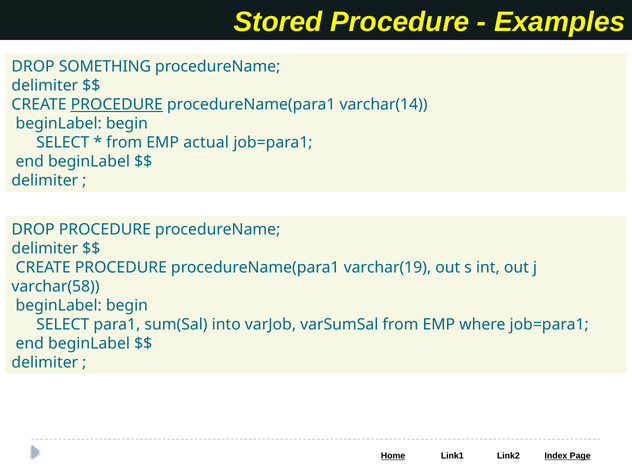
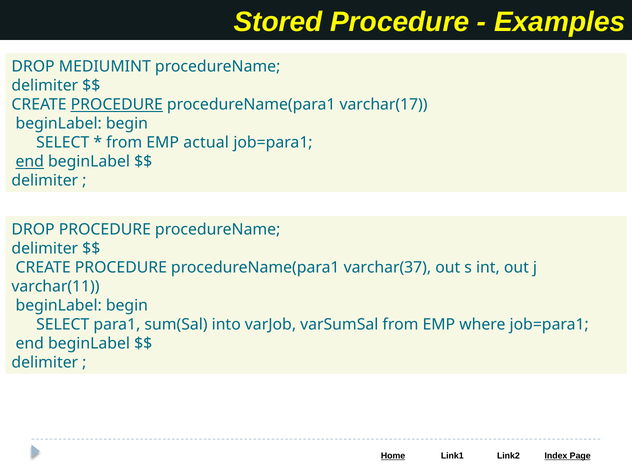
SOMETHING: SOMETHING -> MEDIUMINT
varchar(14: varchar(14 -> varchar(17
end at (30, 162) underline: none -> present
varchar(19: varchar(19 -> varchar(37
varchar(58: varchar(58 -> varchar(11
